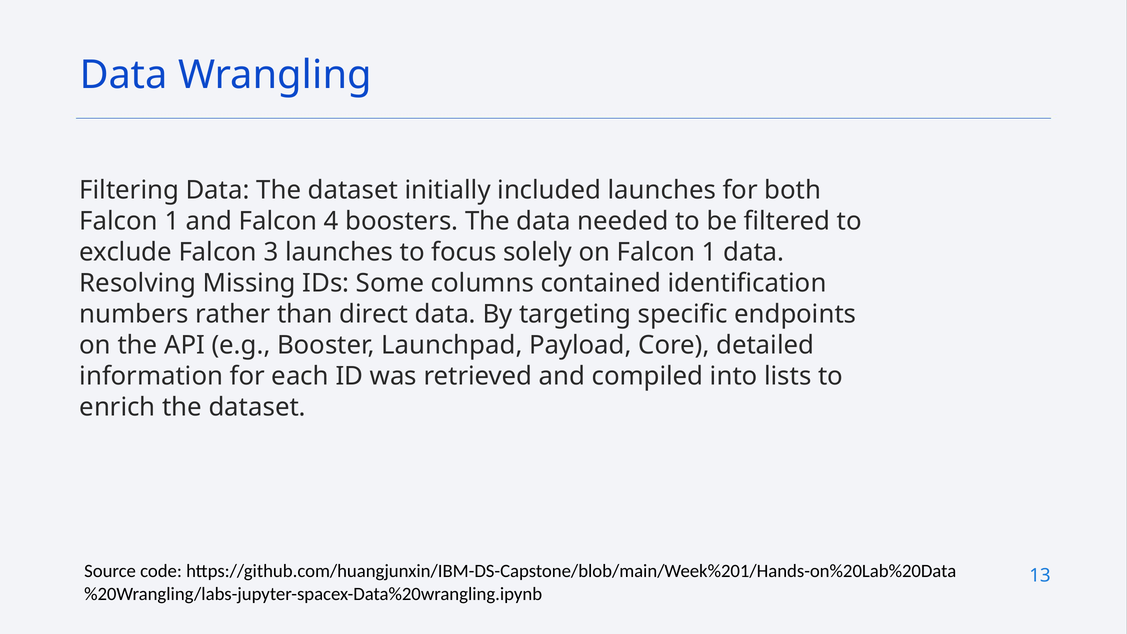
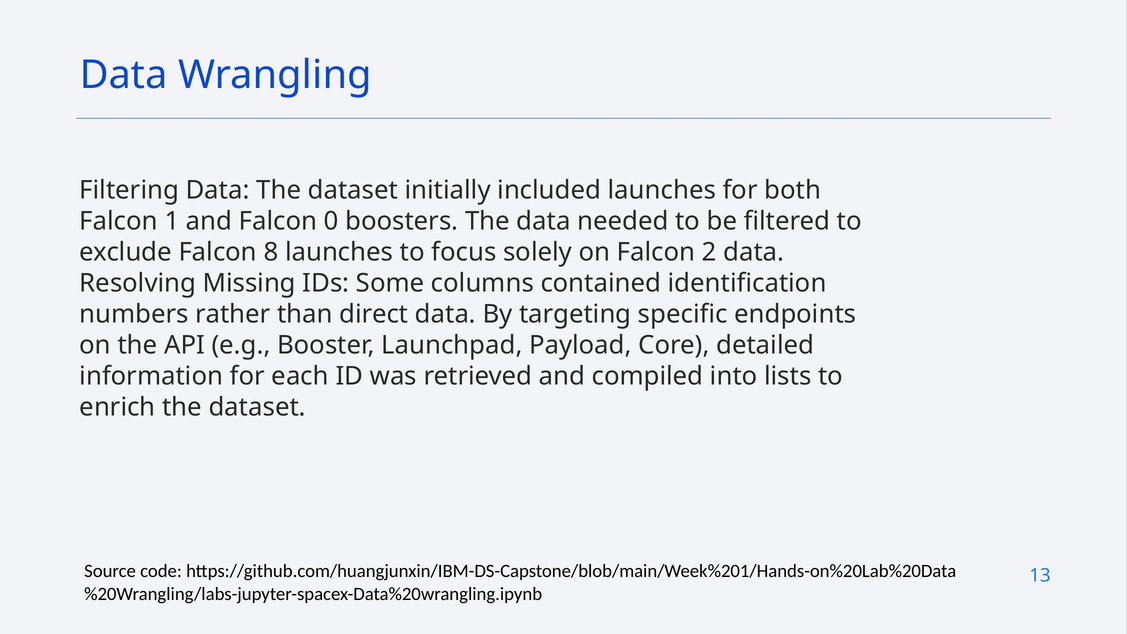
4: 4 -> 0
3: 3 -> 8
on Falcon 1: 1 -> 2
